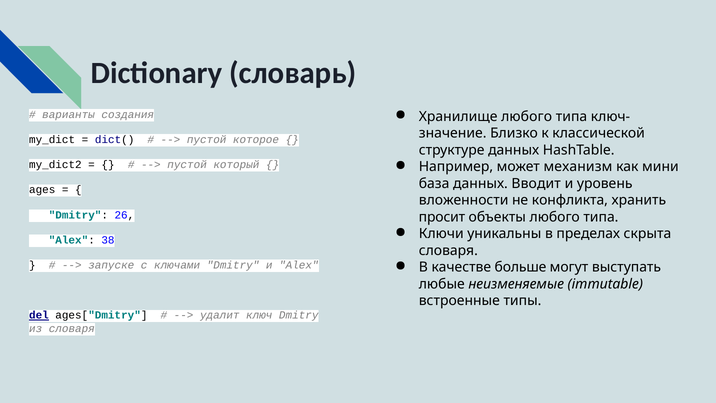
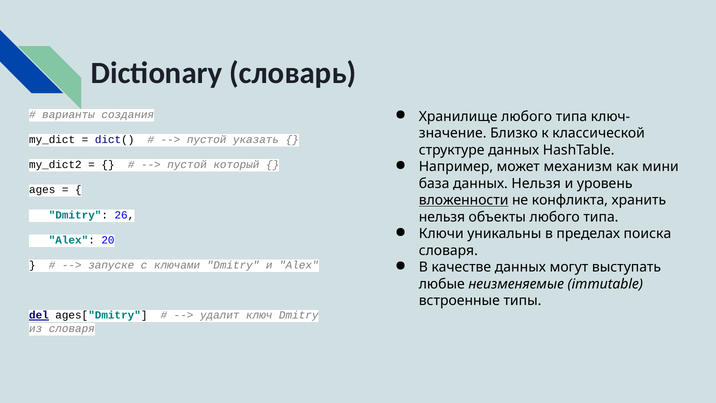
которое: которое -> указать
данных Вводит: Вводит -> Нельзя
вложенности underline: none -> present
просит at (442, 217): просит -> нельзя
скрыта: скрыта -> поиска
38: 38 -> 20
качестве больше: больше -> данных
